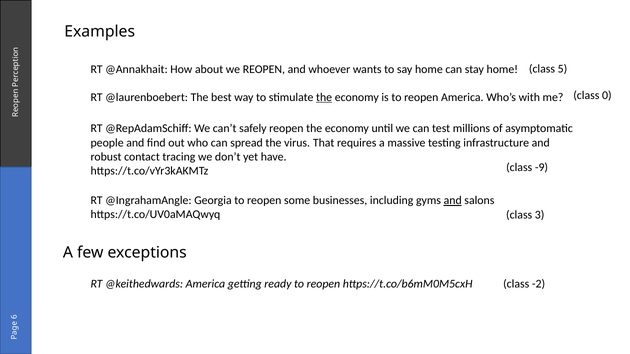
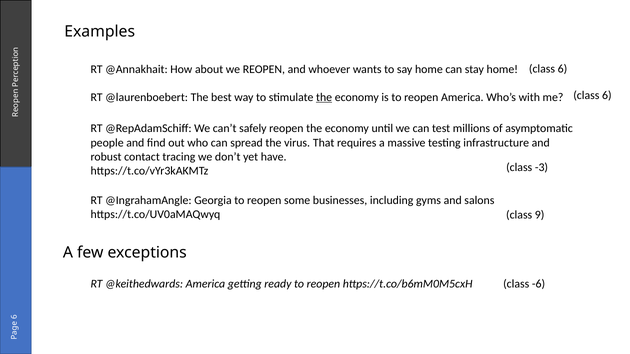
5 at (562, 69): 5 -> 6
0 at (607, 96): 0 -> 6
-9: -9 -> -3
and at (453, 201) underline: present -> none
3: 3 -> 9
-2: -2 -> -6
